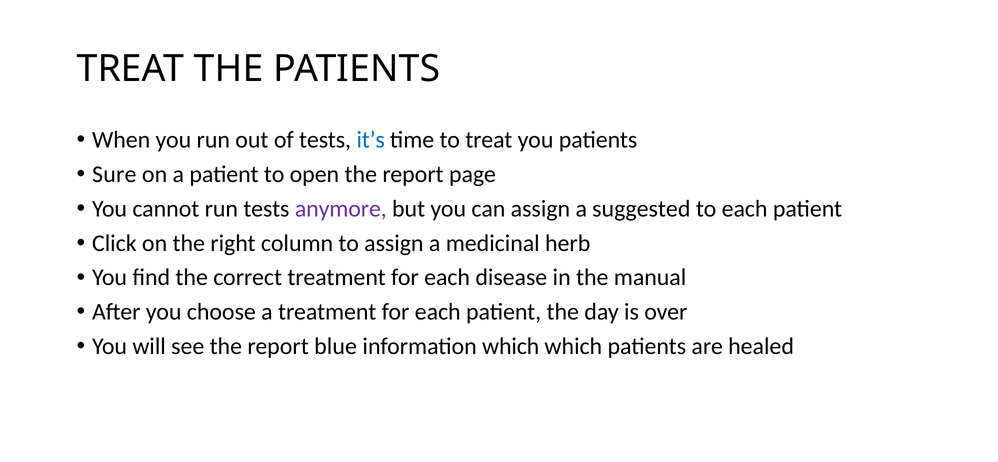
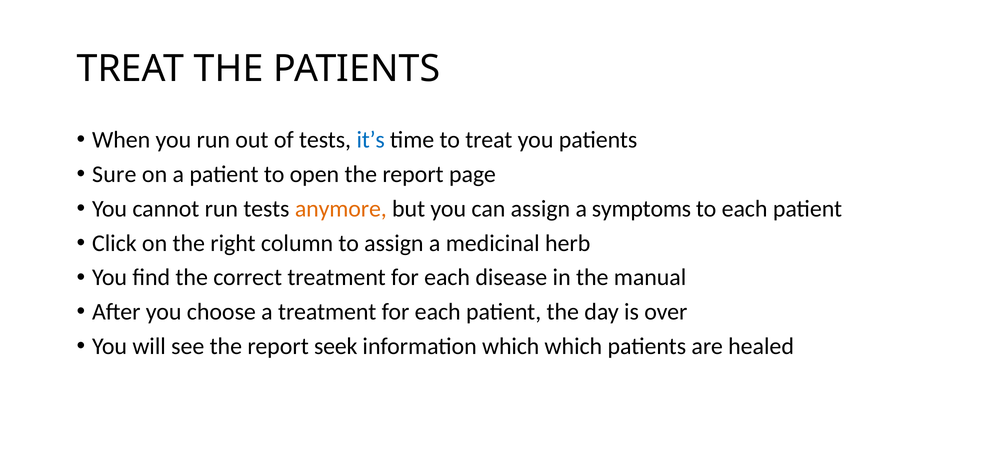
anymore colour: purple -> orange
suggested: suggested -> symptoms
blue: blue -> seek
